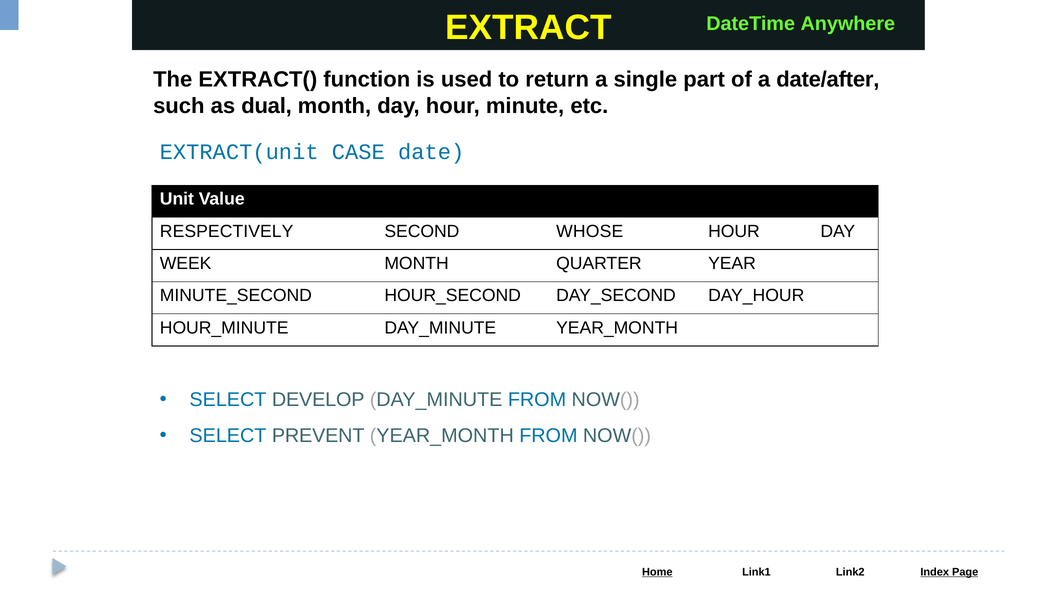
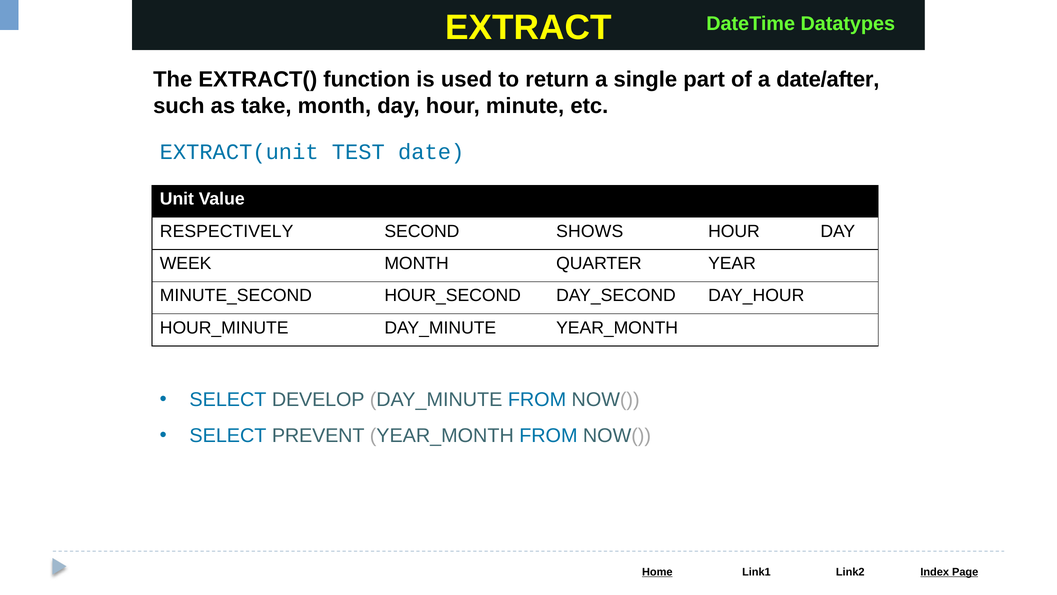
Anywhere: Anywhere -> Datatypes
dual: dual -> take
CASE: CASE -> TEST
WHOSE: WHOSE -> SHOWS
